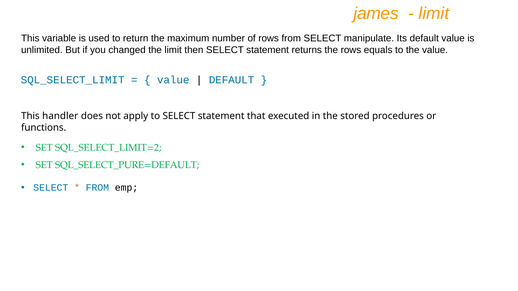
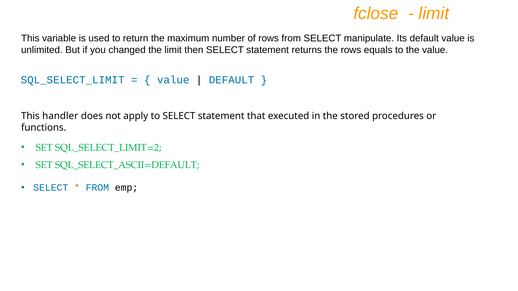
james: james -> fclose
SQL_SELECT_PURE=DEFAULT: SQL_SELECT_PURE=DEFAULT -> SQL_SELECT_ASCII=DEFAULT
